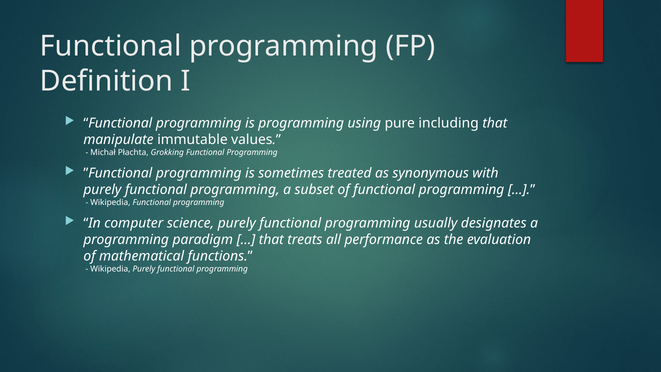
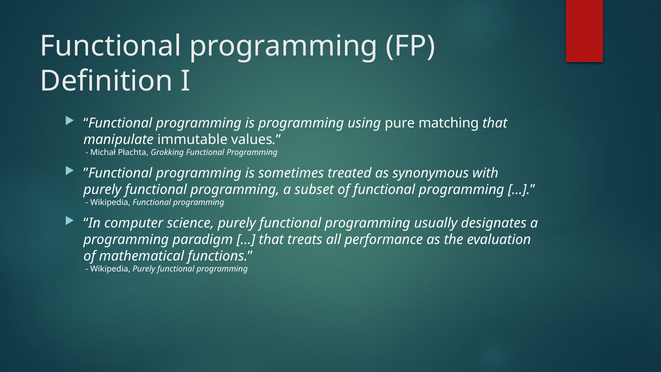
including: including -> matching
